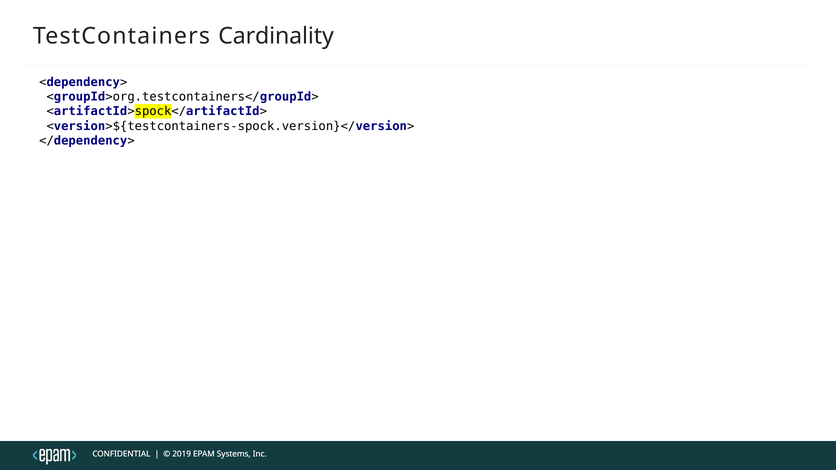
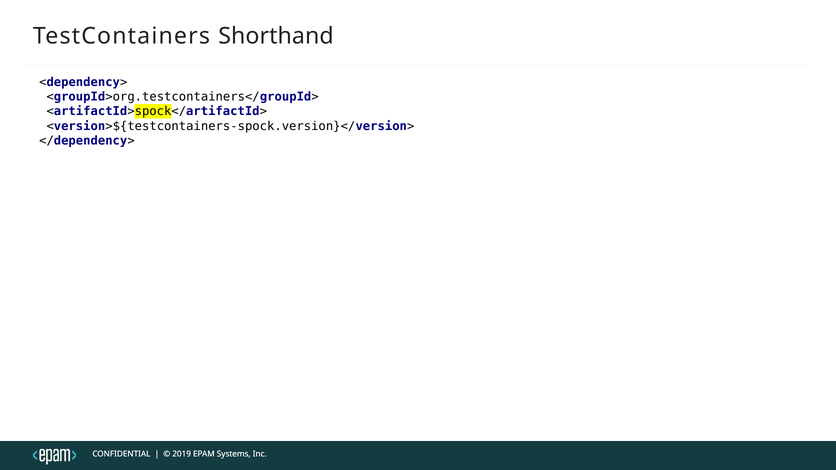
Cardinality: Cardinality -> Shorthand
